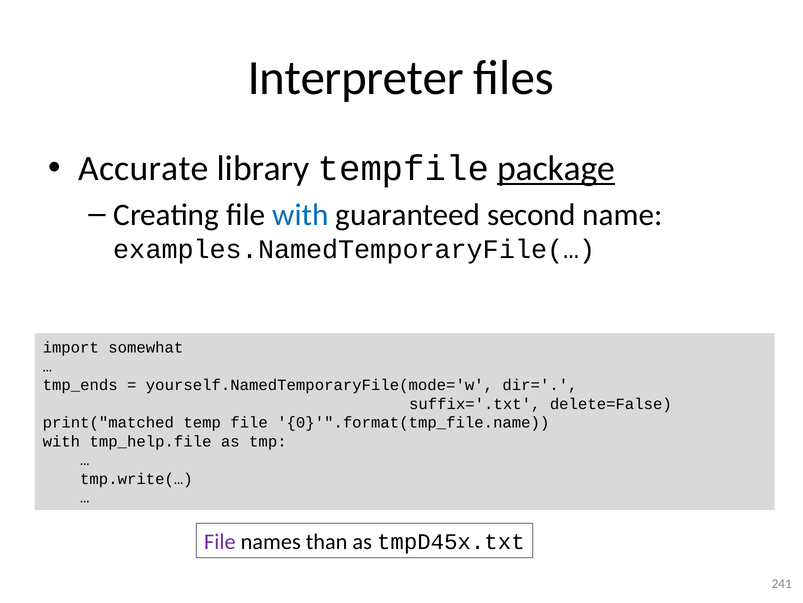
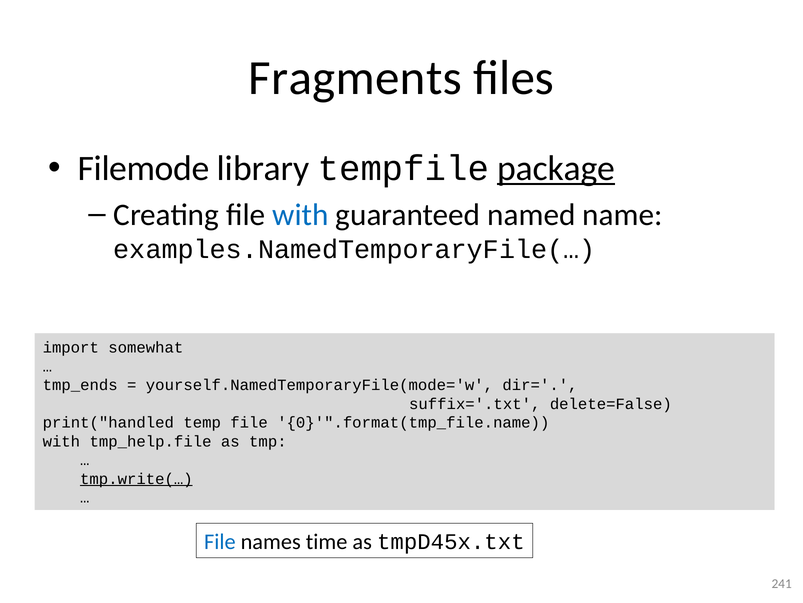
Interpreter: Interpreter -> Fragments
Accurate: Accurate -> Filemode
second: second -> named
print("matched: print("matched -> print("handled
tmp.write(… underline: none -> present
File at (220, 541) colour: purple -> blue
than: than -> time
